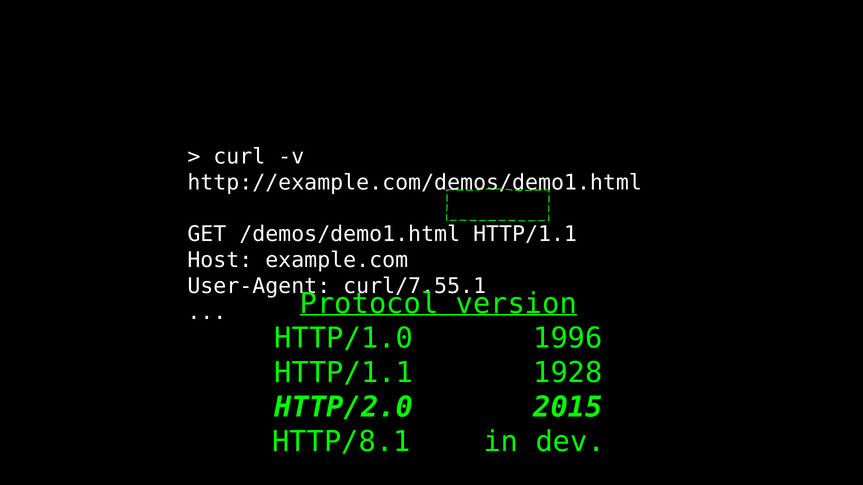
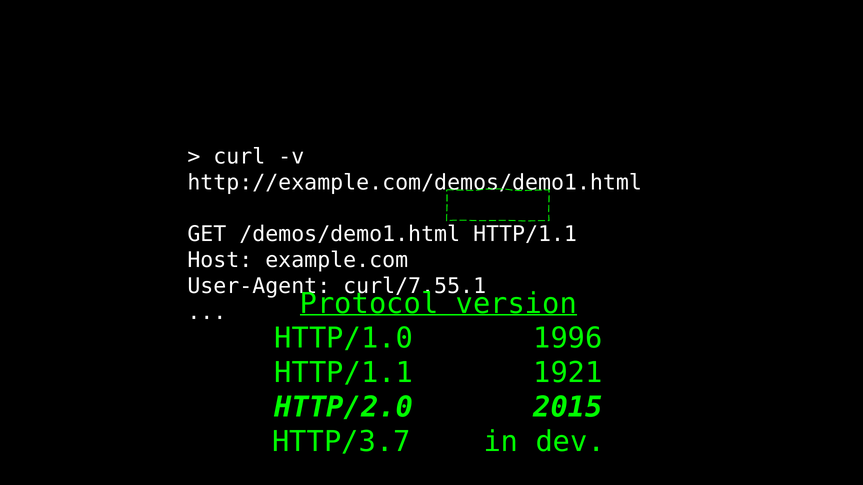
1928: 1928 -> 1921
HTTP/8.1: HTTP/8.1 -> HTTP/3.7
